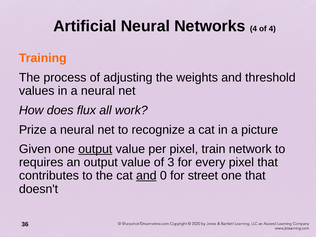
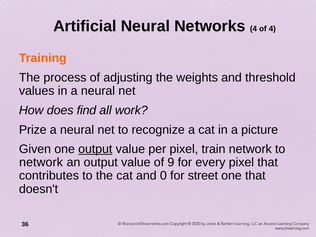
flux: flux -> find
requires at (41, 162): requires -> network
3: 3 -> 9
and at (146, 176) underline: present -> none
